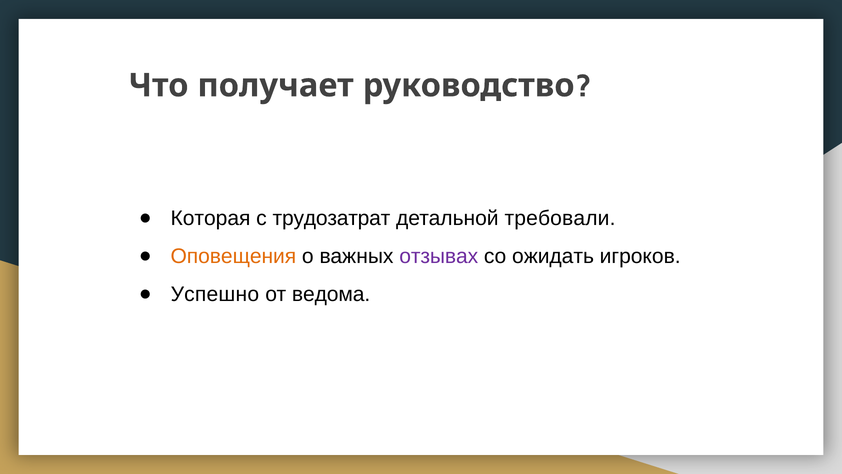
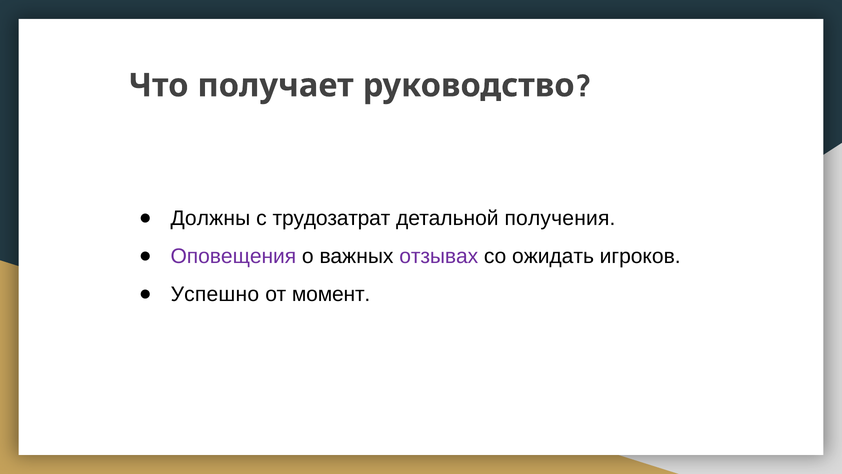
Которая: Которая -> Должны
требовали: требовали -> получения
Оповещения colour: orange -> purple
ведома: ведома -> момент
